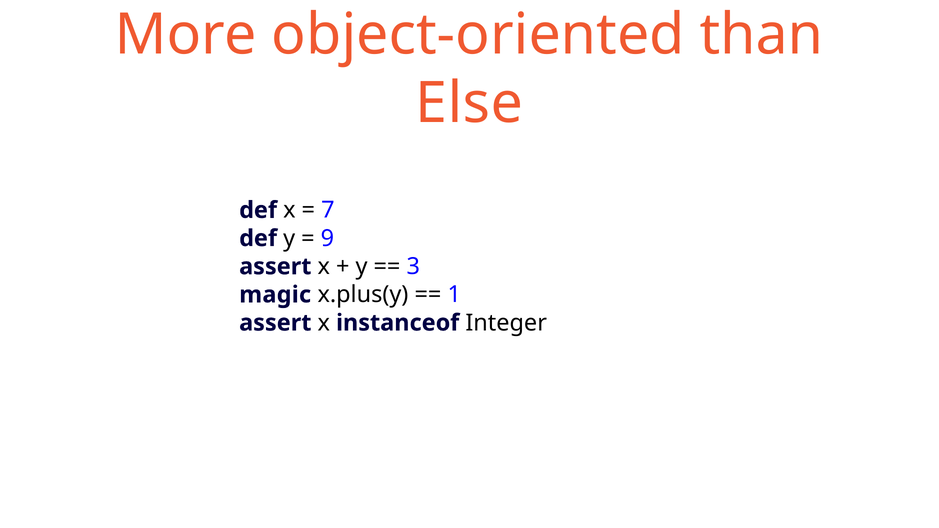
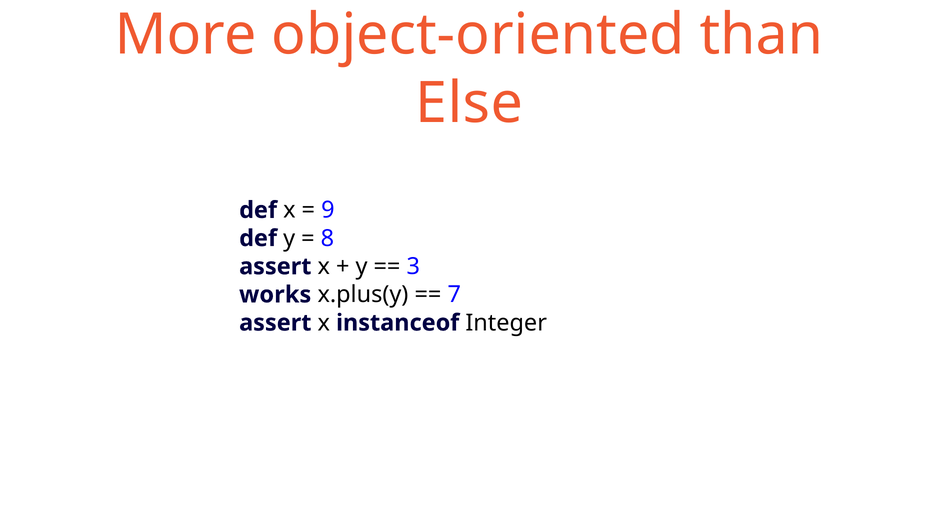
7: 7 -> 9
9: 9 -> 8
magic: magic -> works
1: 1 -> 7
